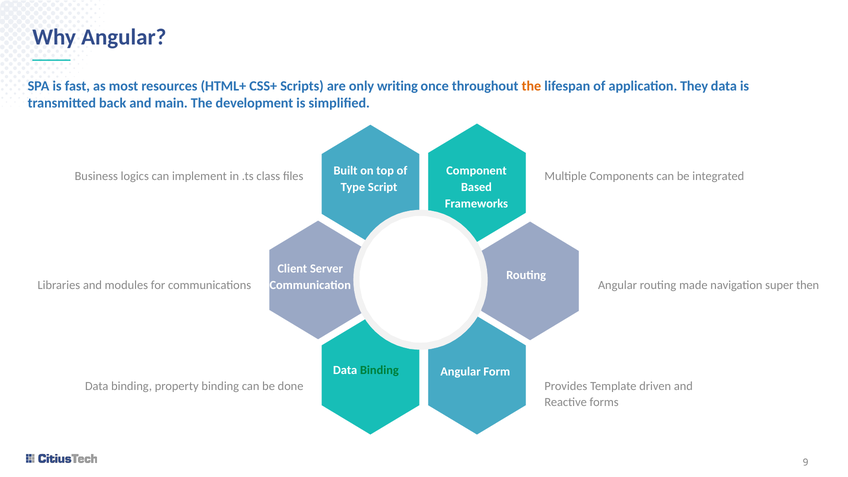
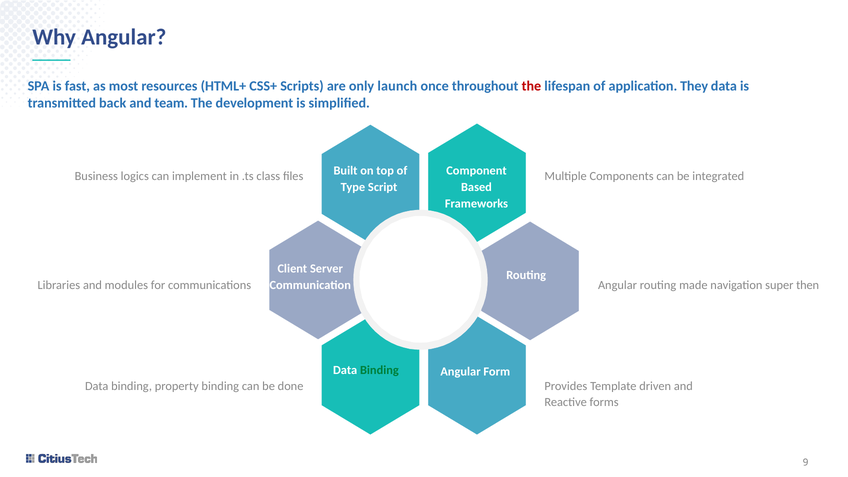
writing: writing -> launch
the at (531, 86) colour: orange -> red
main: main -> team
